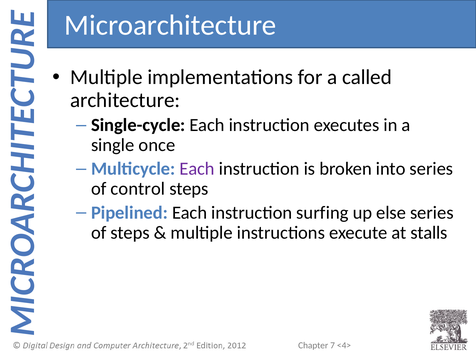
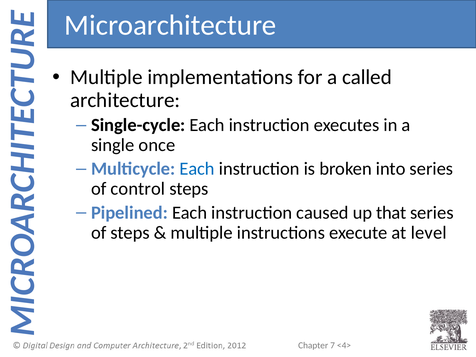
Each at (197, 169) colour: purple -> blue
surfing: surfing -> caused
else: else -> that
stalls: stalls -> level
